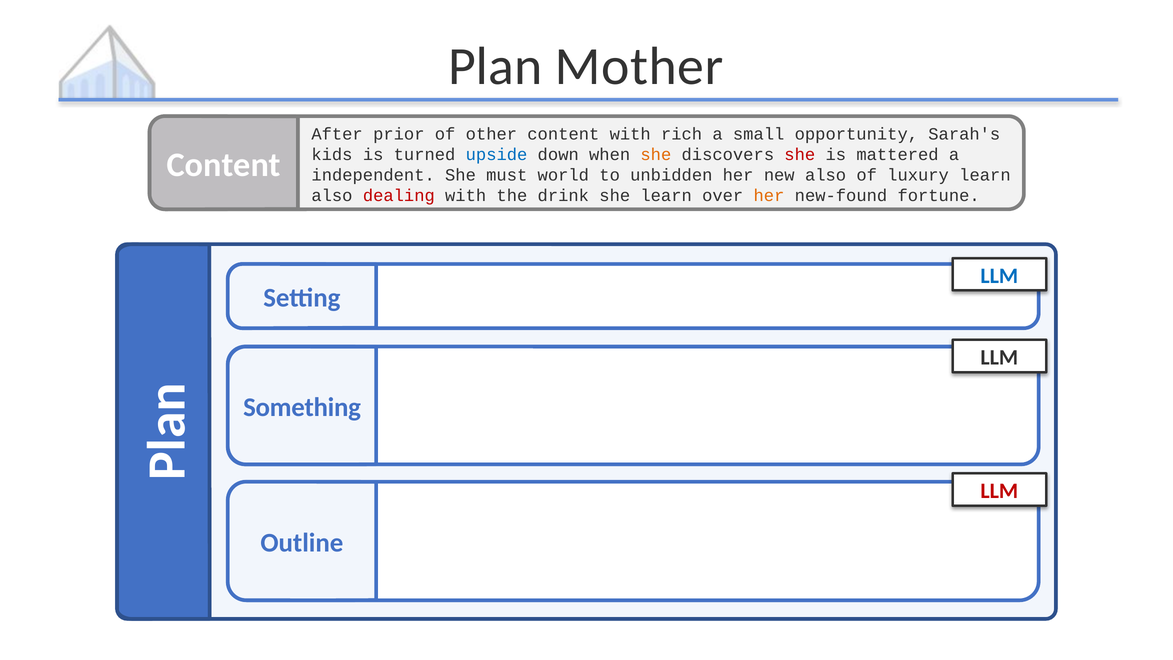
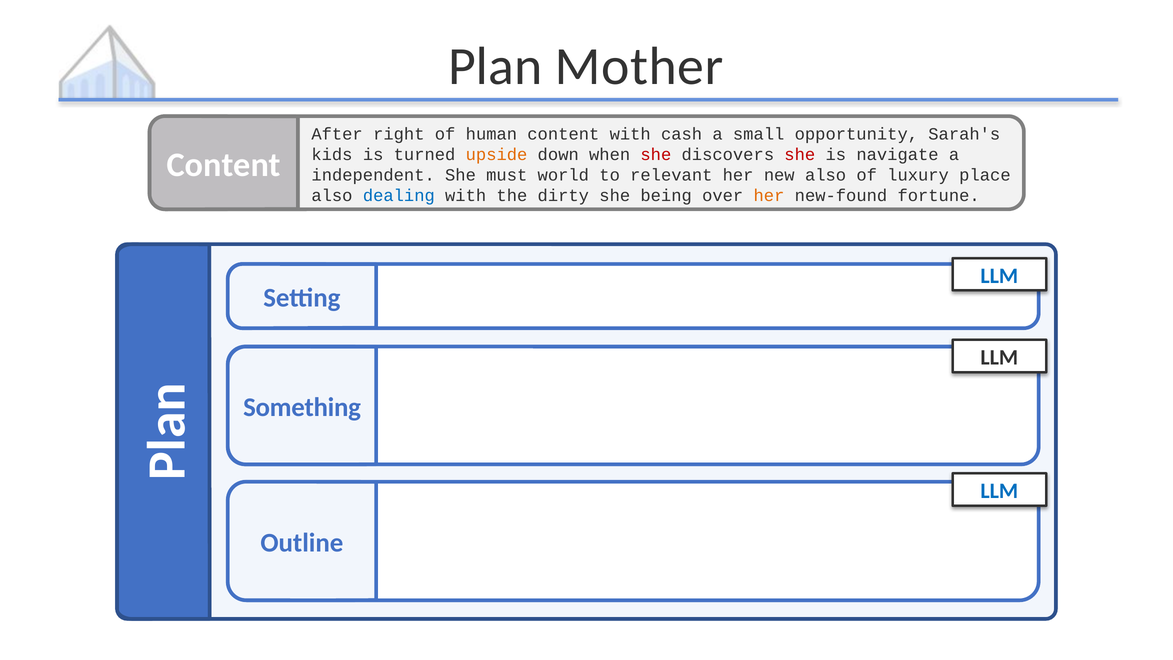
prior: prior -> right
other: other -> human
rich: rich -> cash
upside colour: blue -> orange
she at (656, 154) colour: orange -> red
mattered: mattered -> navigate
unbidden: unbidden -> relevant
luxury learn: learn -> place
dealing colour: red -> blue
drink: drink -> dirty
she learn: learn -> being
LLM at (999, 491) colour: red -> blue
